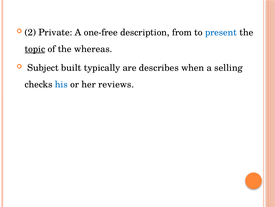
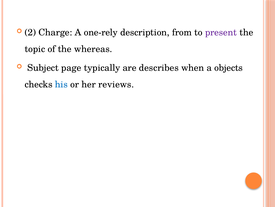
Private: Private -> Charge
one-free: one-free -> one-rely
present colour: blue -> purple
topic underline: present -> none
built: built -> page
selling: selling -> objects
